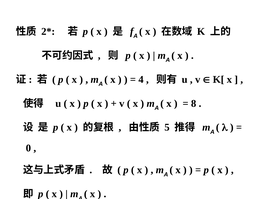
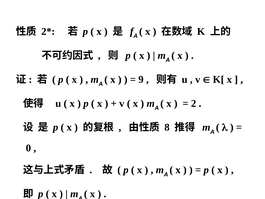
4: 4 -> 9
8: 8 -> 2
5: 5 -> 8
